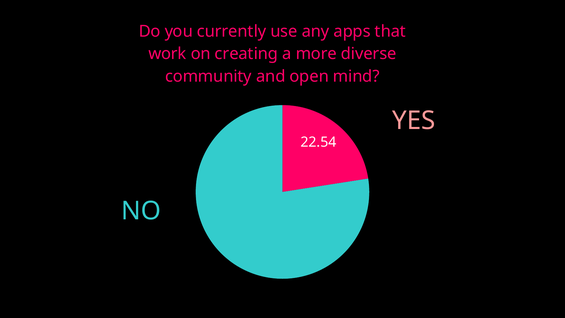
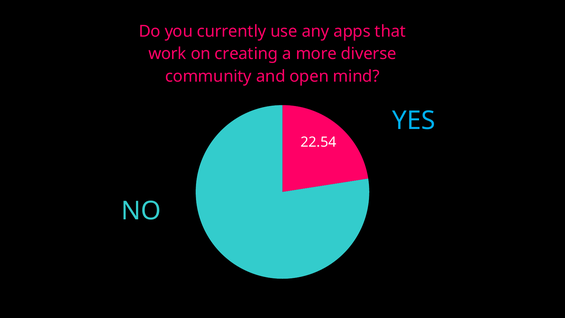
YES colour: pink -> light blue
